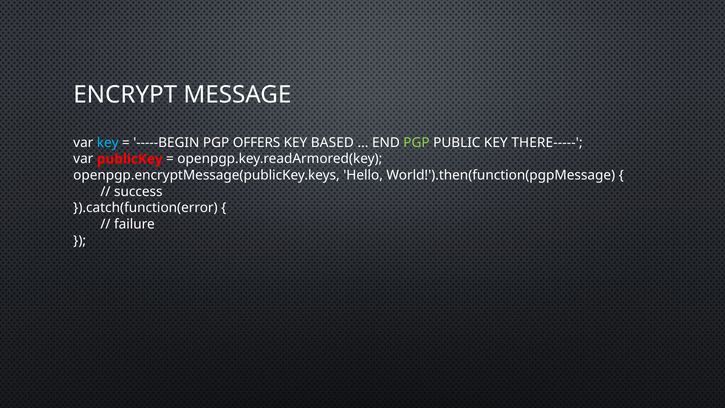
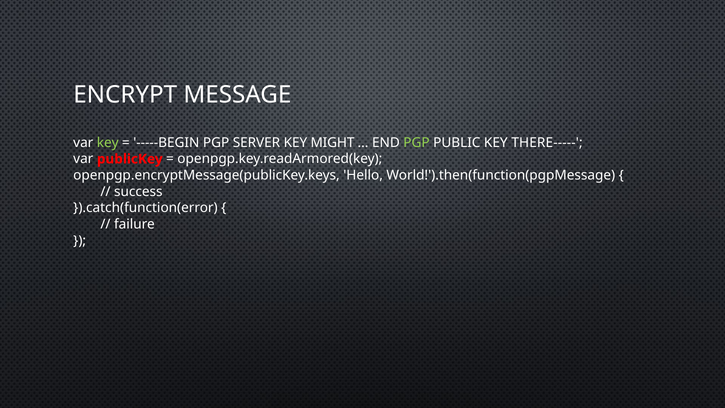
key at (108, 143) colour: light blue -> light green
OFFERS: OFFERS -> SERVER
BASED: BASED -> MIGHT
